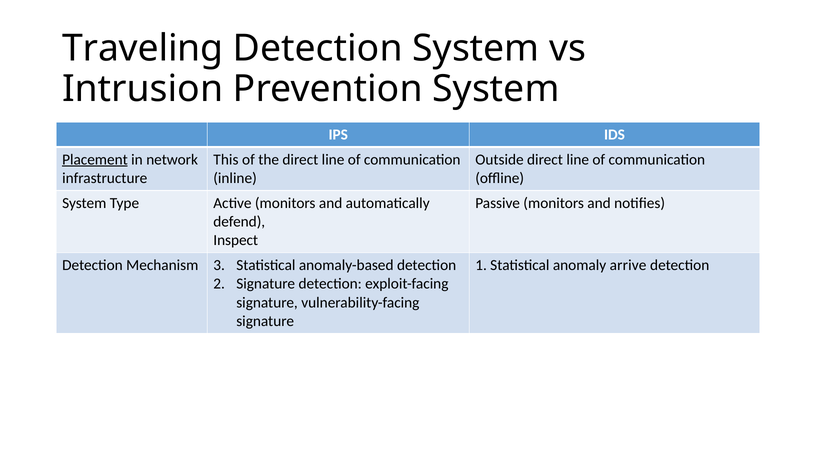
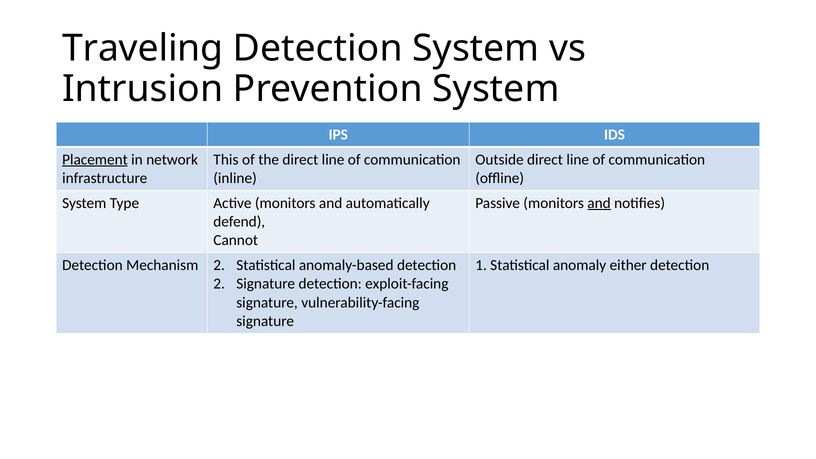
and at (599, 203) underline: none -> present
Inspect: Inspect -> Cannot
Mechanism 3: 3 -> 2
arrive: arrive -> either
